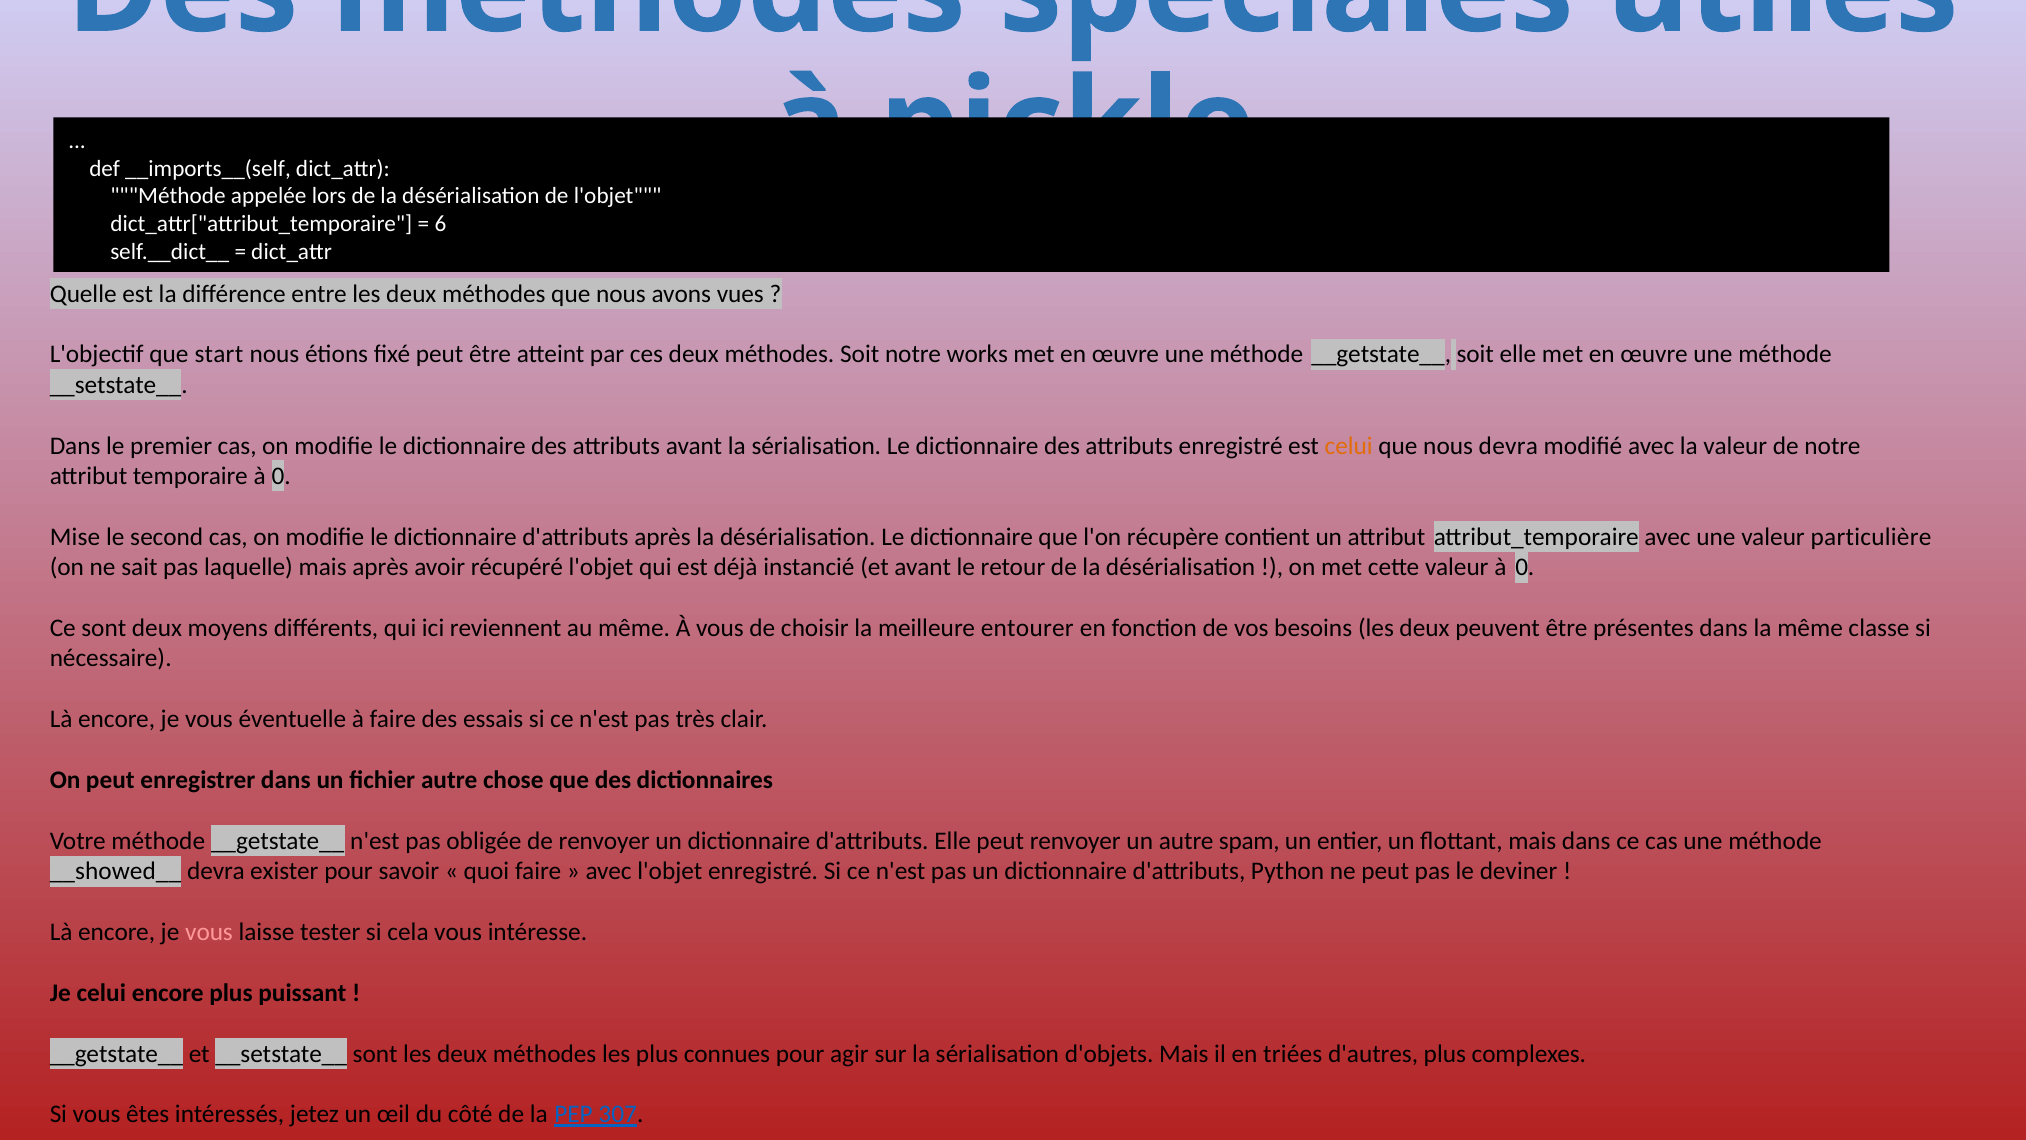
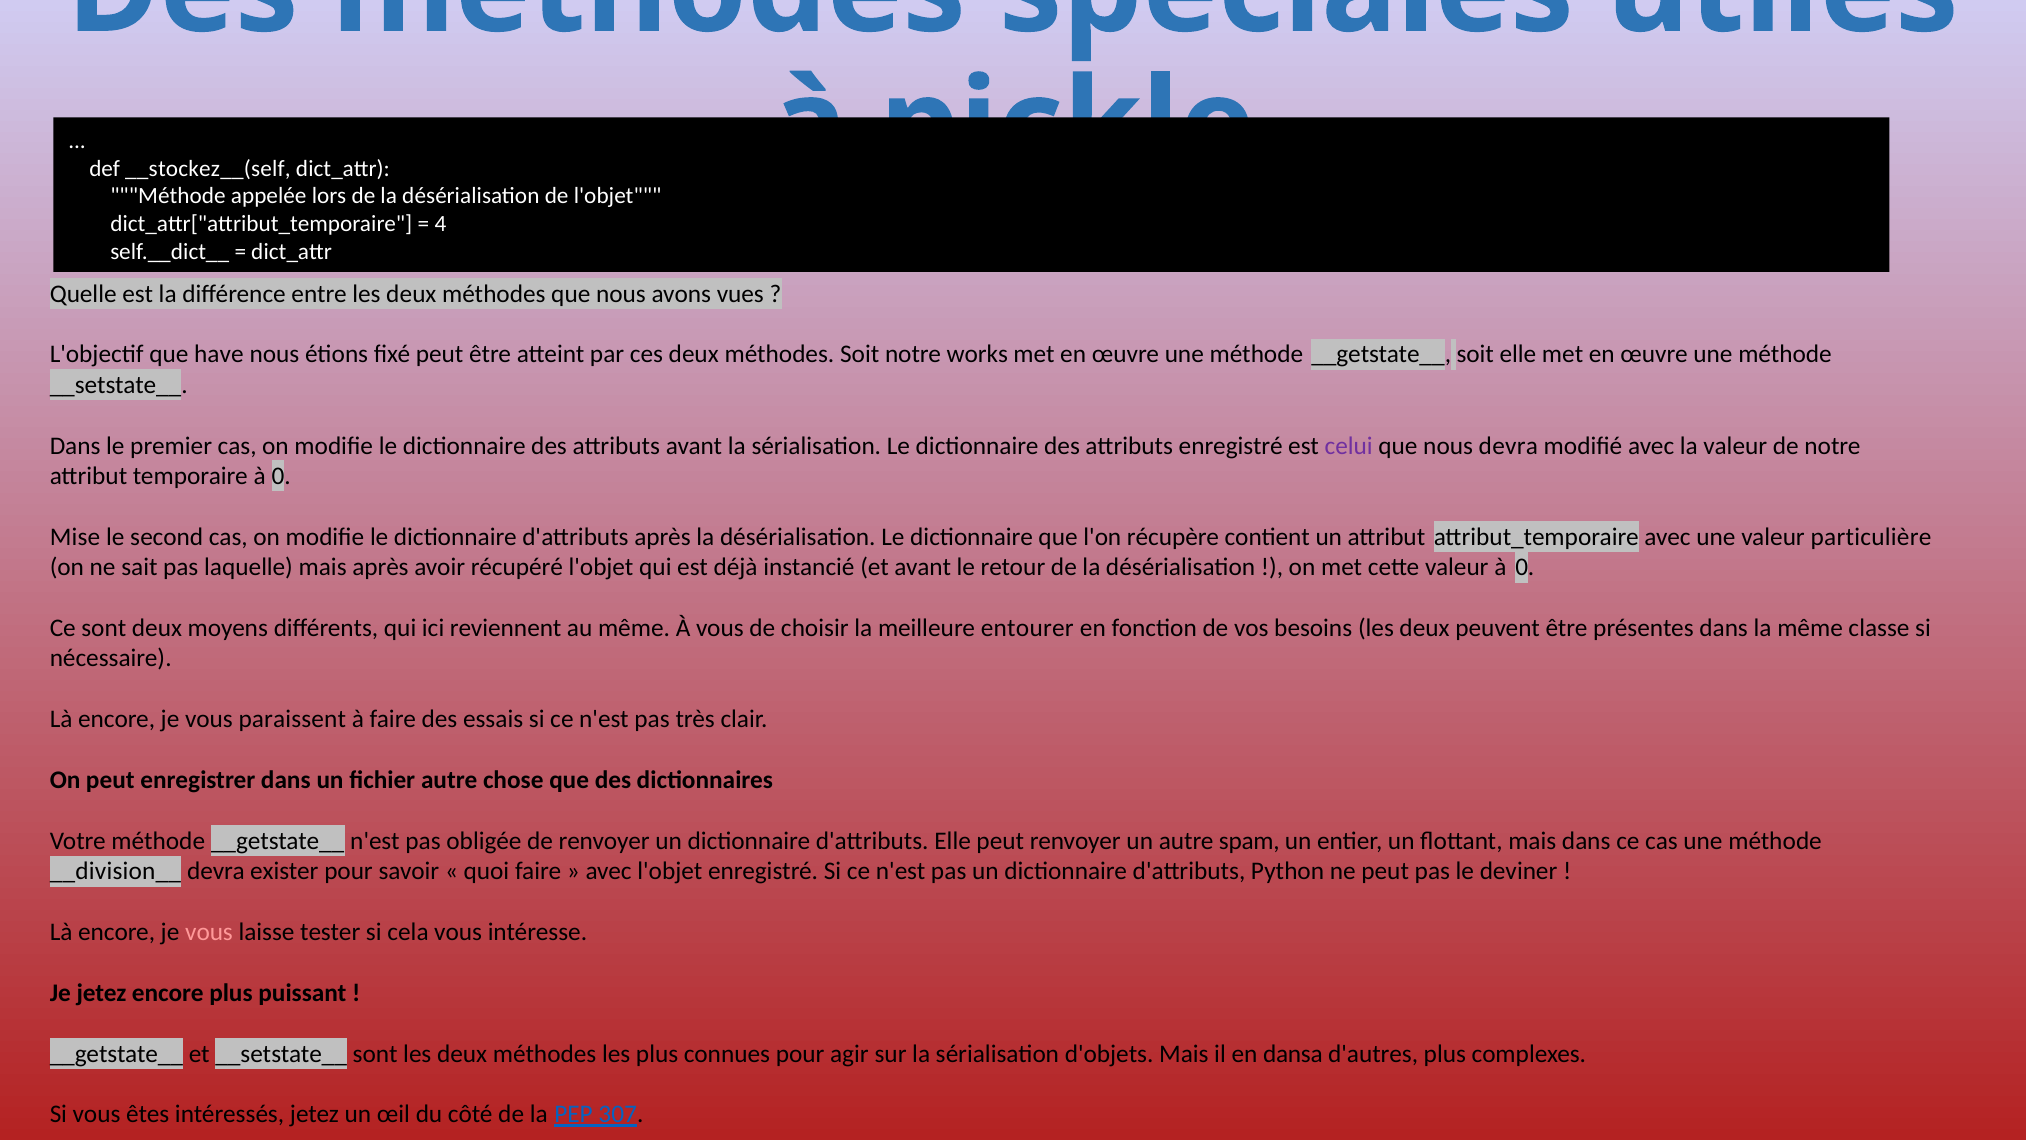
__imports__(self: __imports__(self -> __stockez__(self
6: 6 -> 4
start: start -> have
celui at (1349, 446) colour: orange -> purple
éventuelle: éventuelle -> paraissent
__showed__: __showed__ -> __division__
Je celui: celui -> jetez
triées: triées -> dansa
